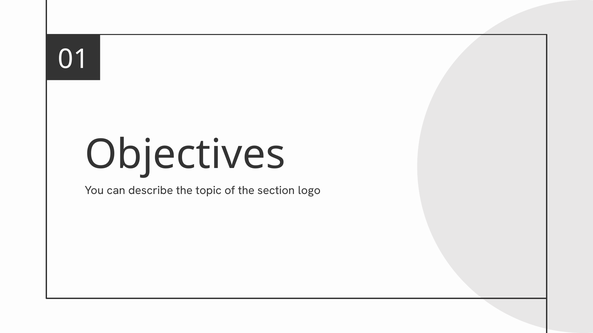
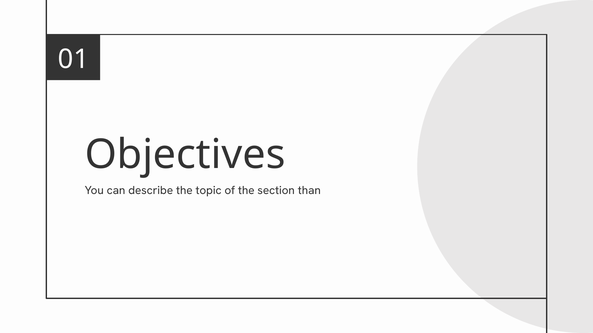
logo: logo -> than
